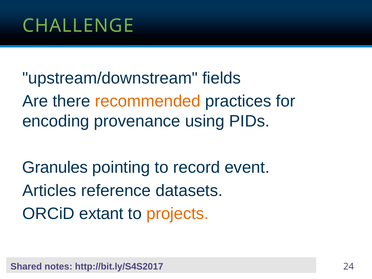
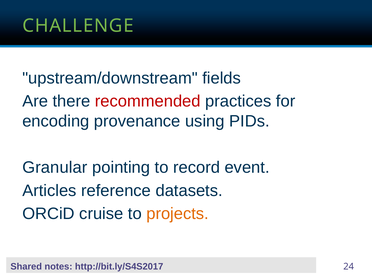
recommended colour: orange -> red
Granules: Granules -> Granular
extant: extant -> cruise
